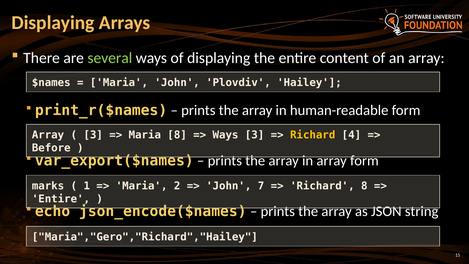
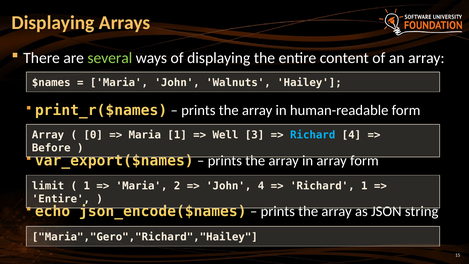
Plovdiv: Plovdiv -> Walnuts
3 at (93, 135): 3 -> 0
Maria 8: 8 -> 1
Ways at (226, 135): Ways -> Well
Richard at (313, 135) colour: yellow -> light blue
marks: marks -> limit
John 7: 7 -> 4
Richard 8: 8 -> 1
